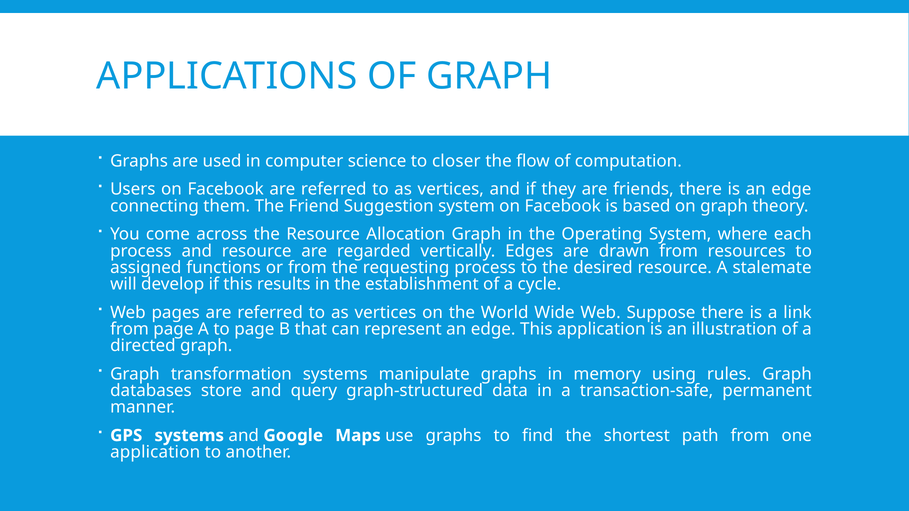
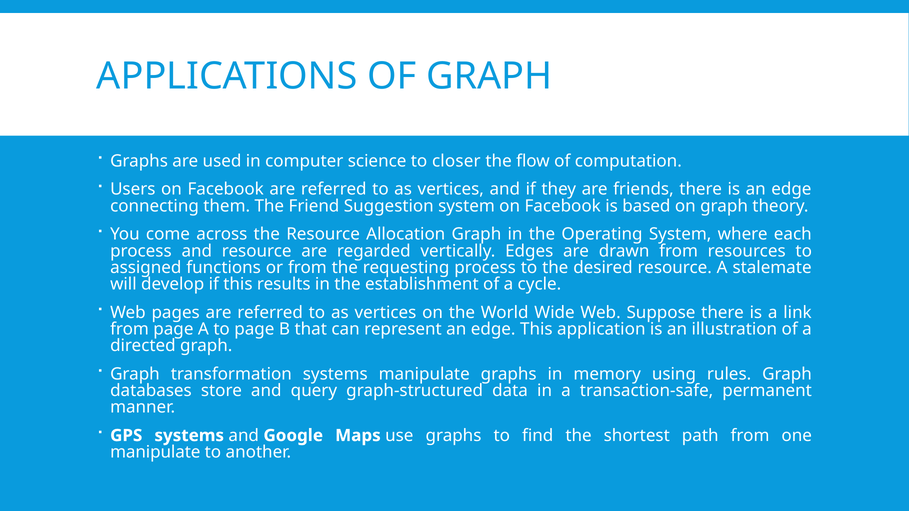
application at (155, 452): application -> manipulate
